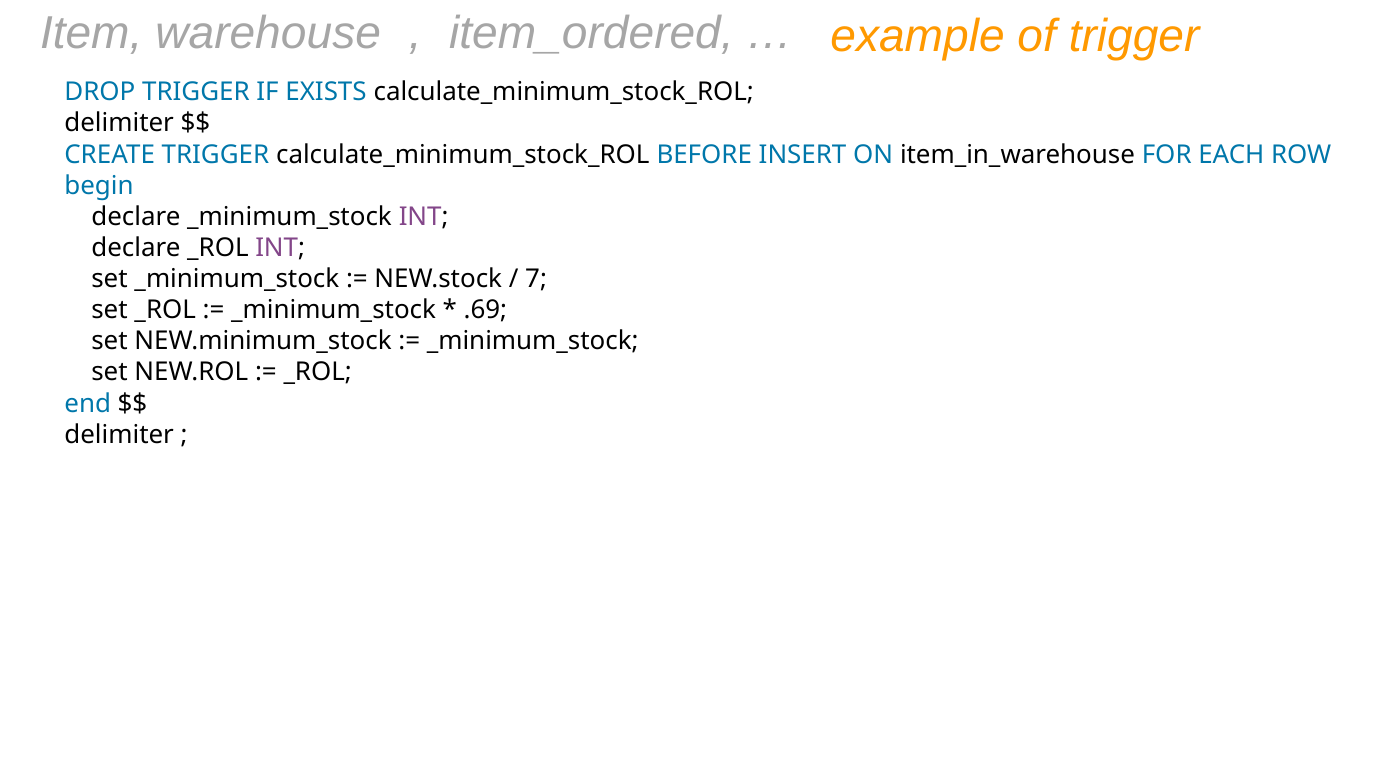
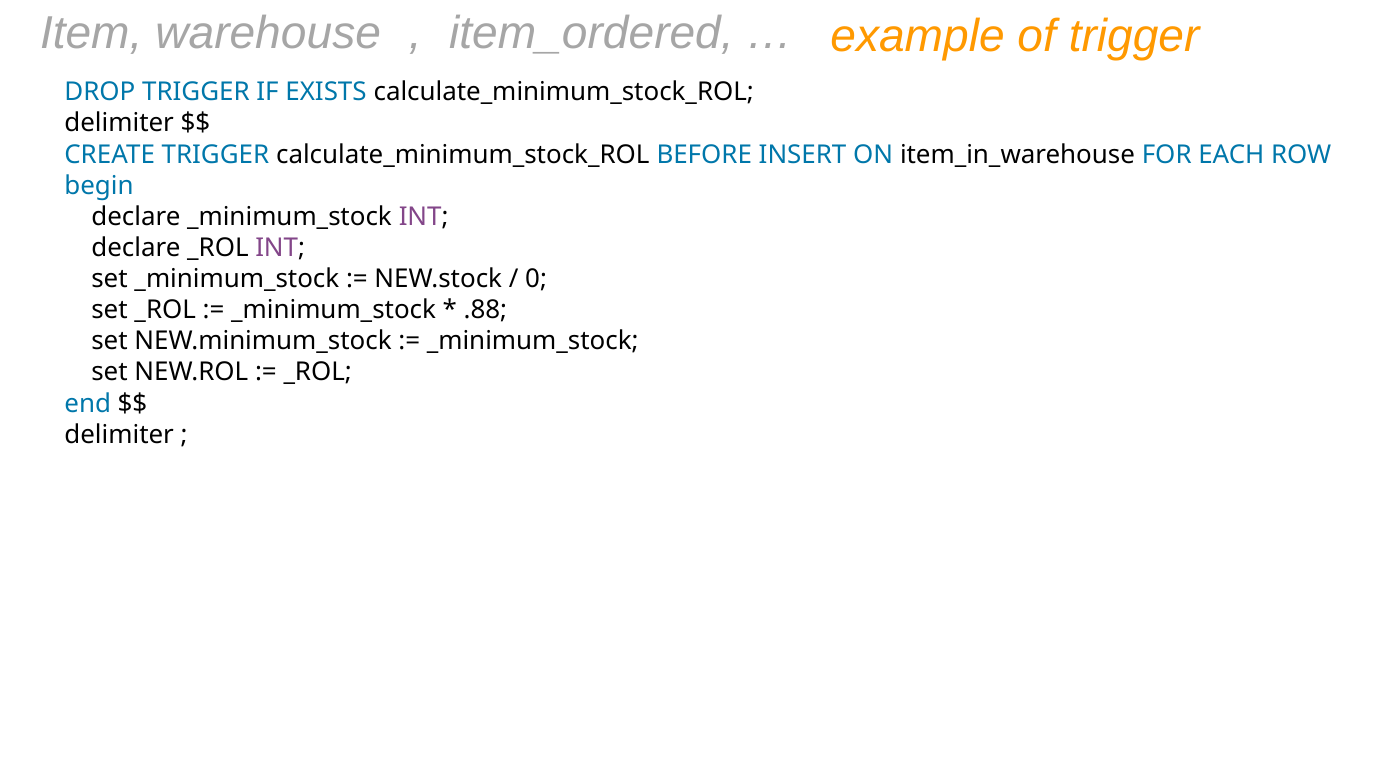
7: 7 -> 0
.69: .69 -> .88
